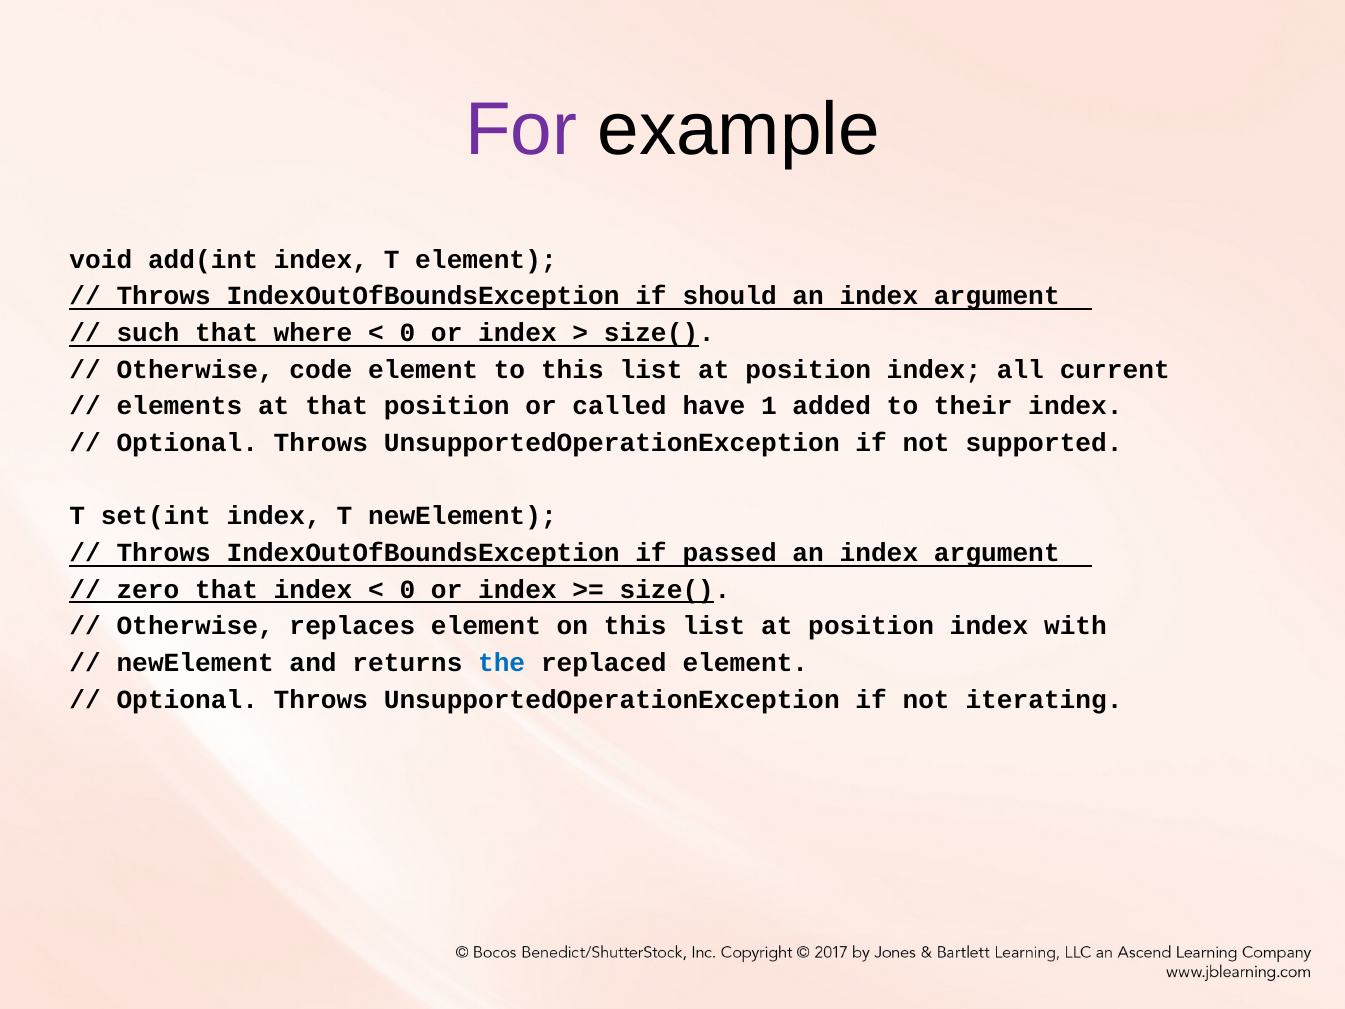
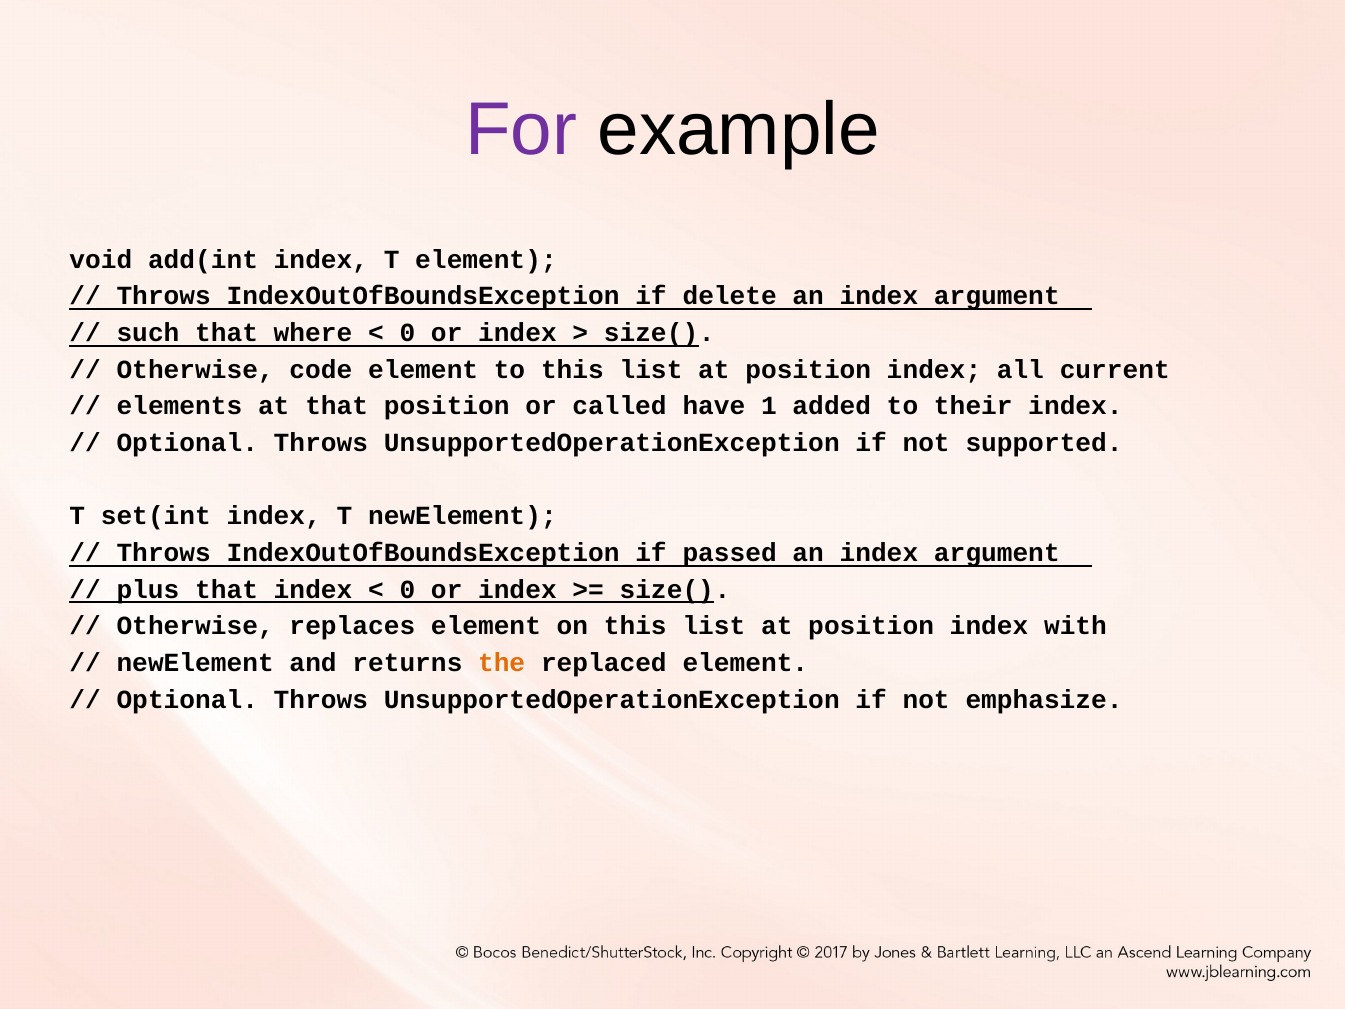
should: should -> delete
zero: zero -> plus
the colour: blue -> orange
iterating: iterating -> emphasize
